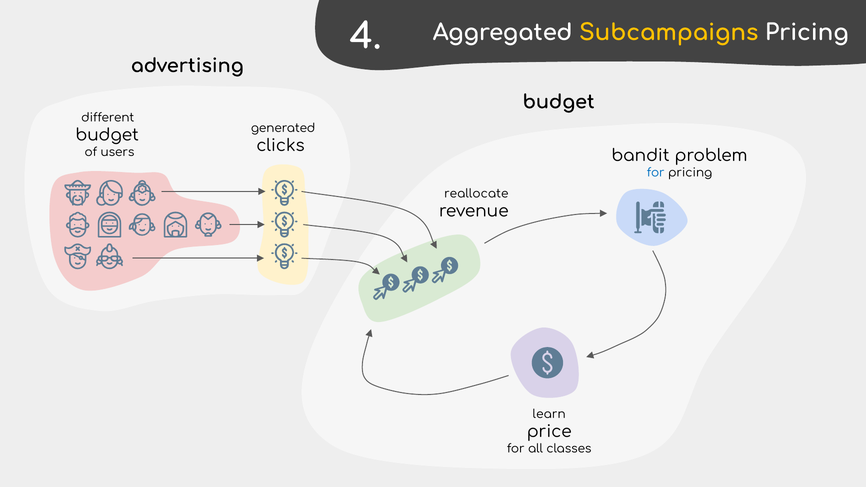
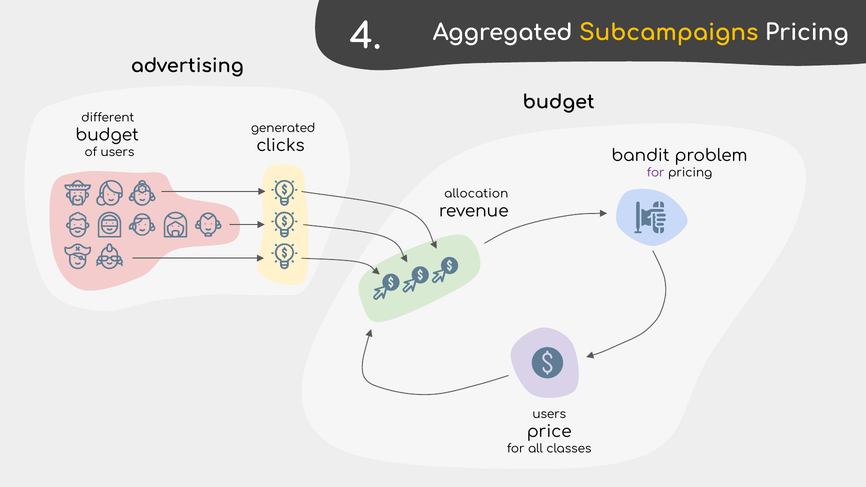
for at (656, 173) colour: blue -> purple
reallocate: reallocate -> allocation
learn at (549, 414): learn -> users
